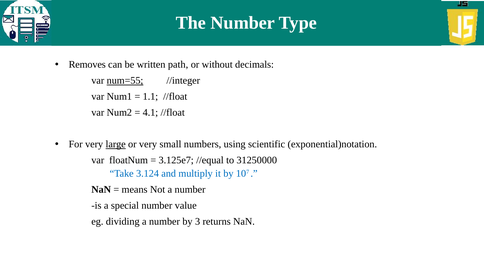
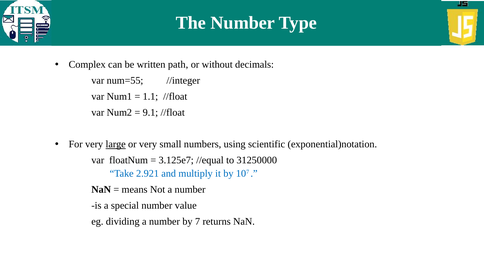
Removes: Removes -> Complex
num=55 underline: present -> none
4.1: 4.1 -> 9.1
3.124: 3.124 -> 2.921
3: 3 -> 7
